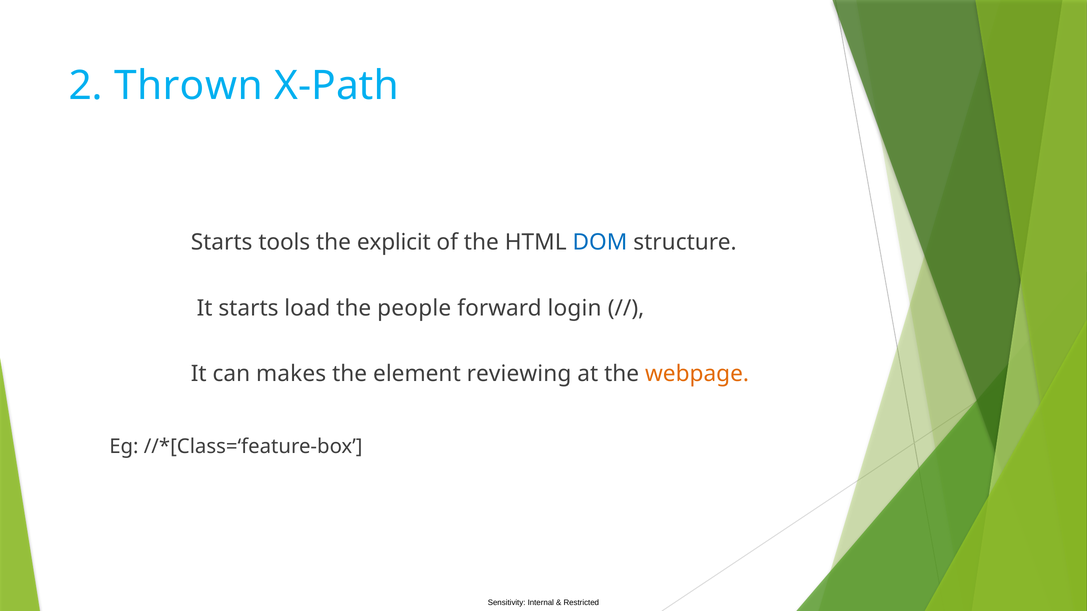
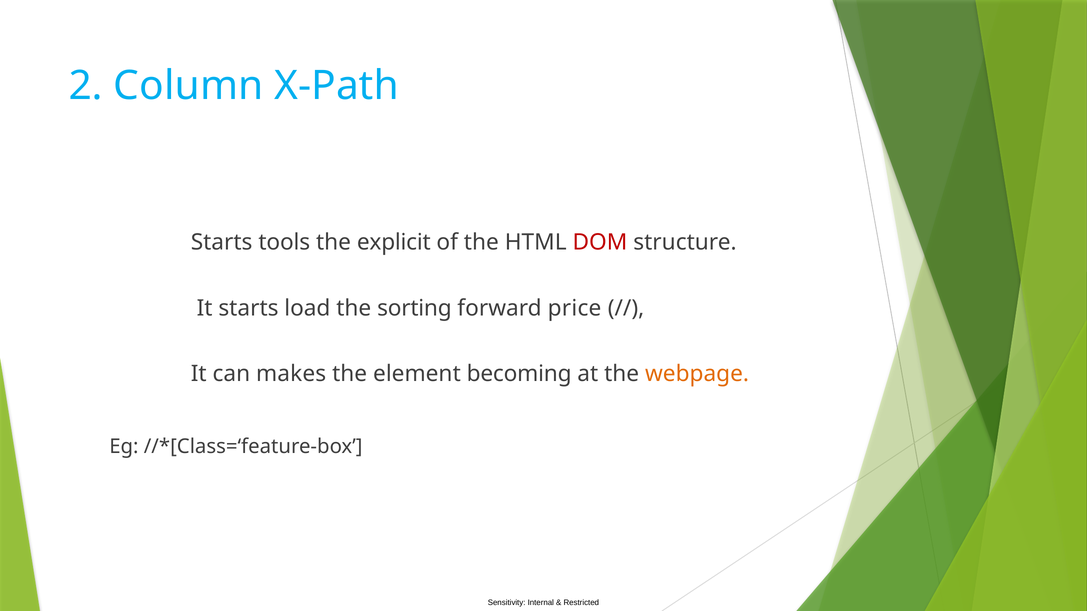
Thrown: Thrown -> Column
DOM colour: blue -> red
people: people -> sorting
login: login -> price
reviewing: reviewing -> becoming
